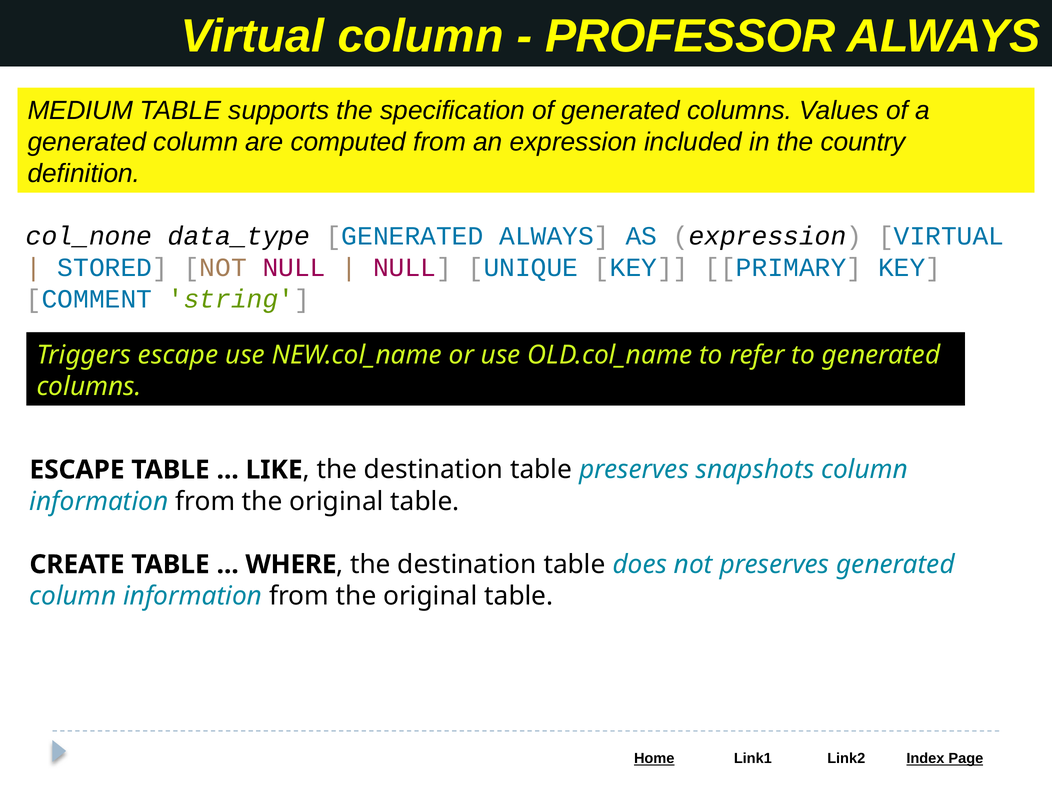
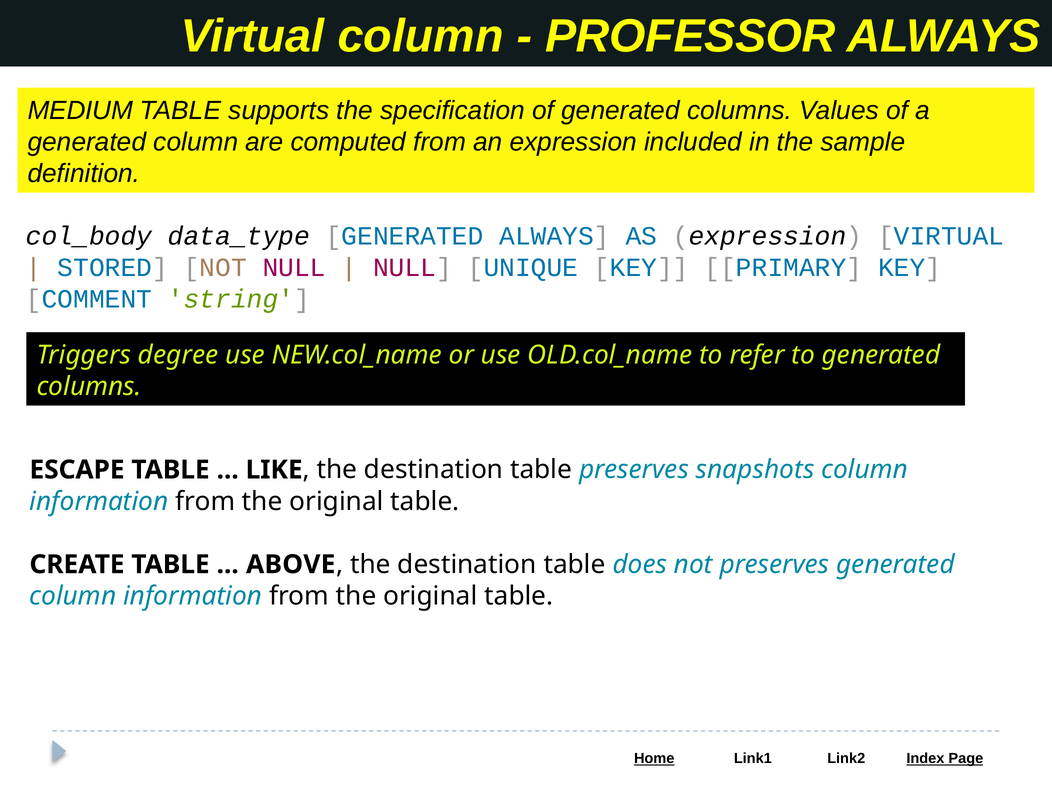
country: country -> sample
col_none: col_none -> col_body
Triggers escape: escape -> degree
WHERE: WHERE -> ABOVE
